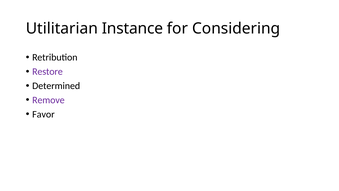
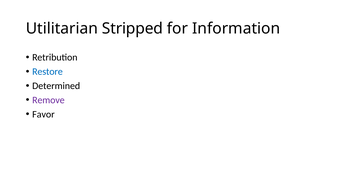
Instance: Instance -> Stripped
Considering: Considering -> Information
Restore colour: purple -> blue
